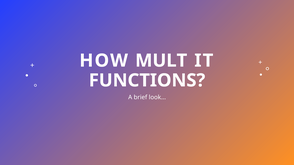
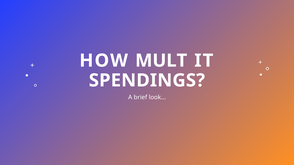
FUNCTIONS: FUNCTIONS -> SPENDINGS
